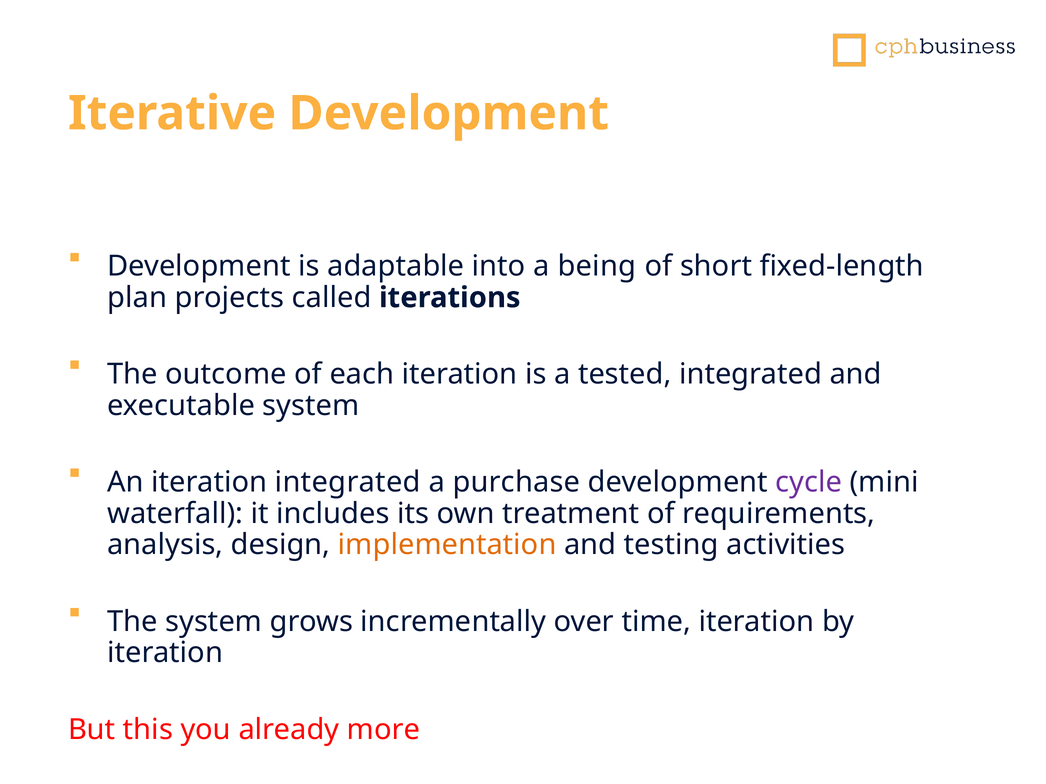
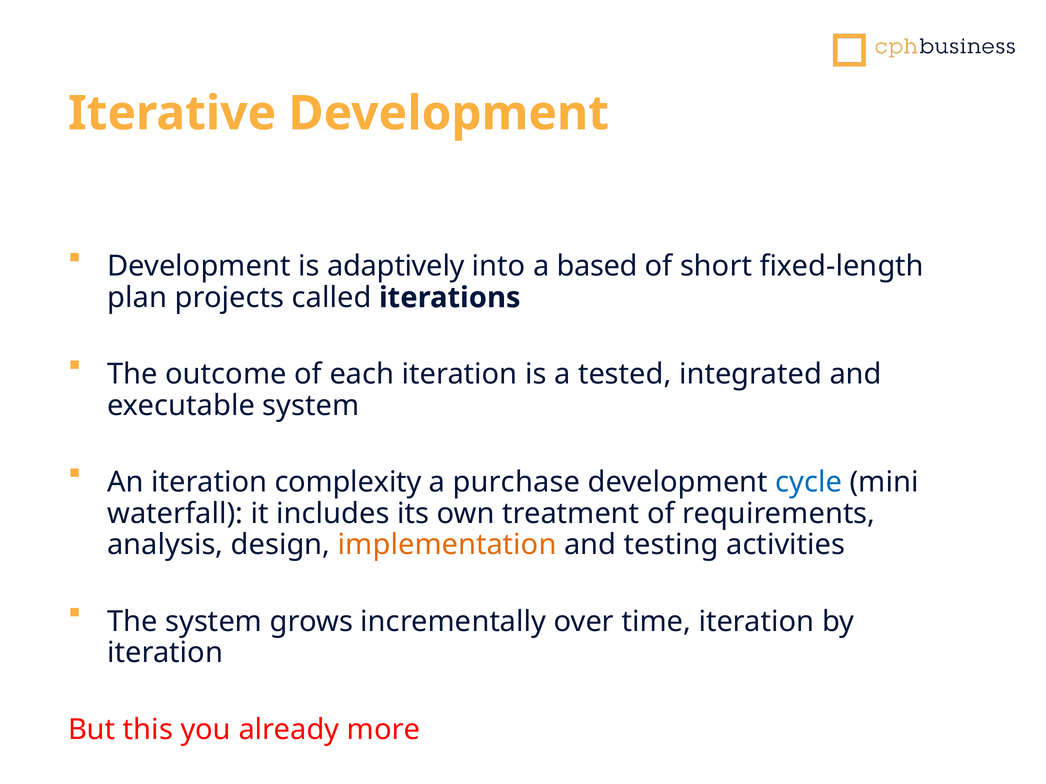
adaptable: adaptable -> adaptively
being: being -> based
iteration integrated: integrated -> complexity
cycle colour: purple -> blue
